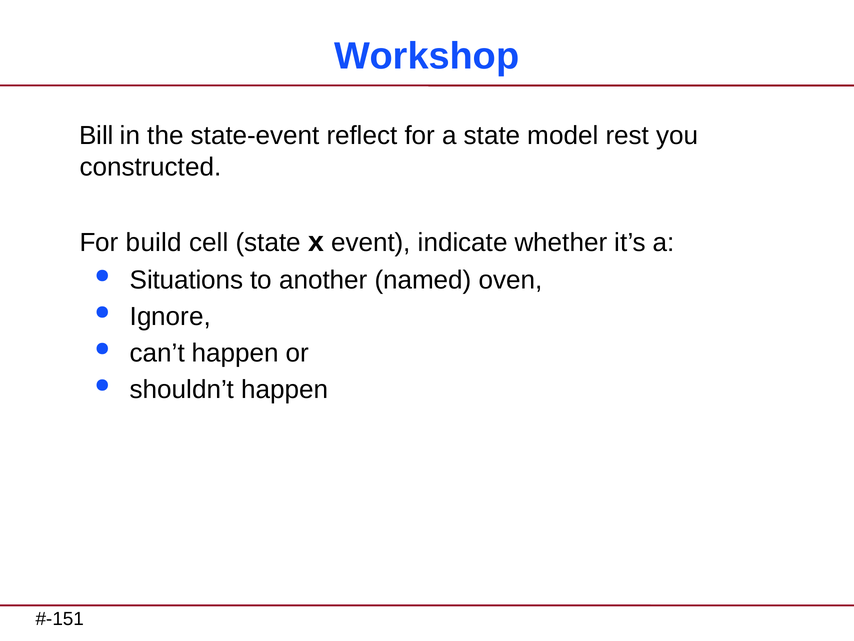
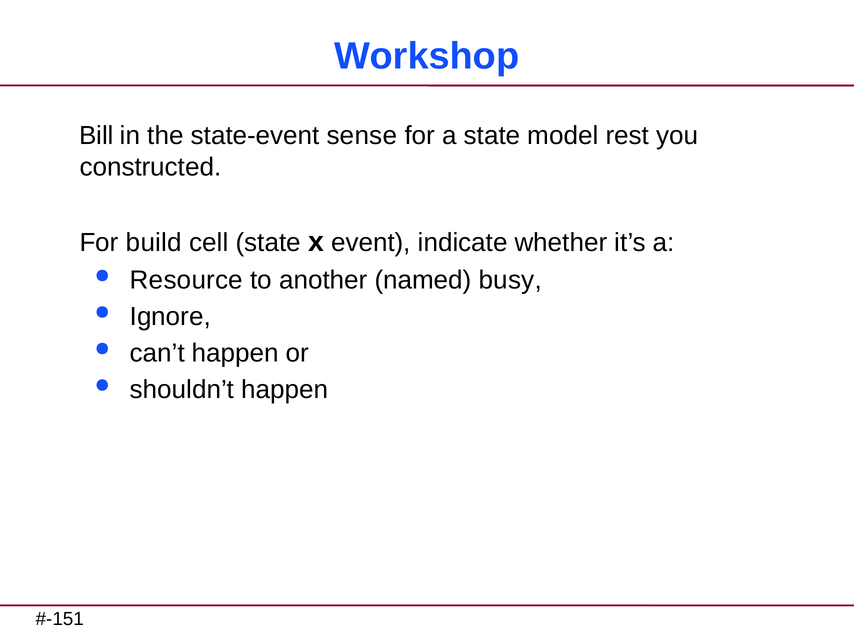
reflect: reflect -> sense
Situations: Situations -> Resource
oven: oven -> busy
